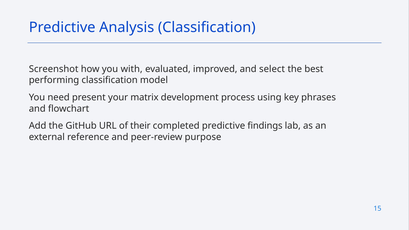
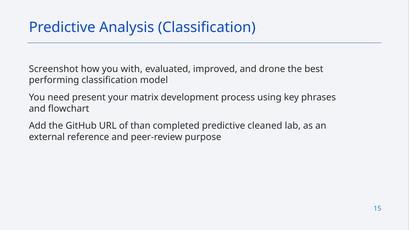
select: select -> drone
their: their -> than
findings: findings -> cleaned
